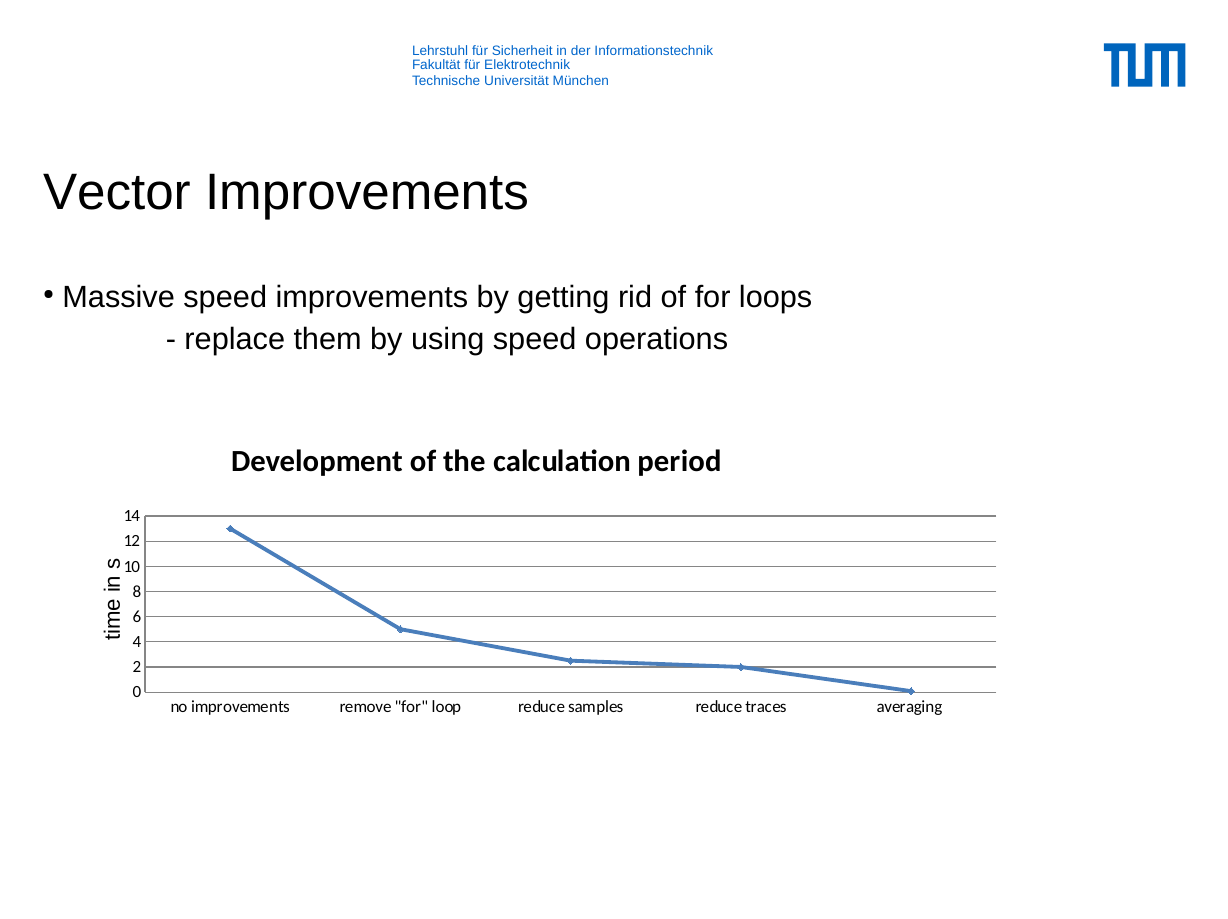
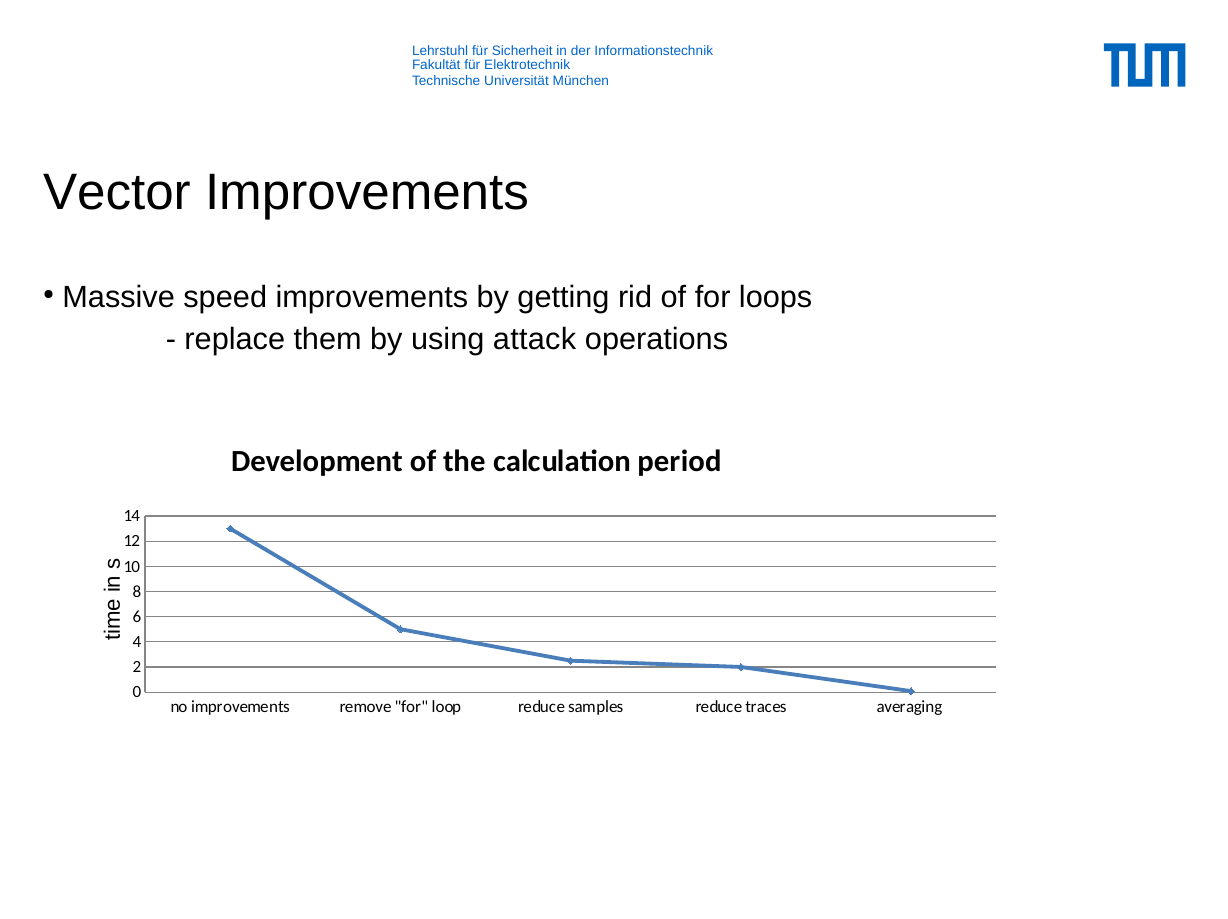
using speed: speed -> attack
